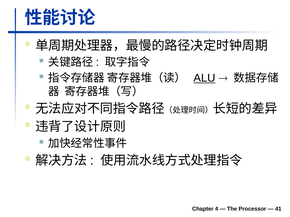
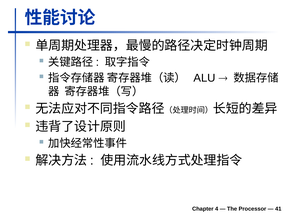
ALU underline: present -> none
